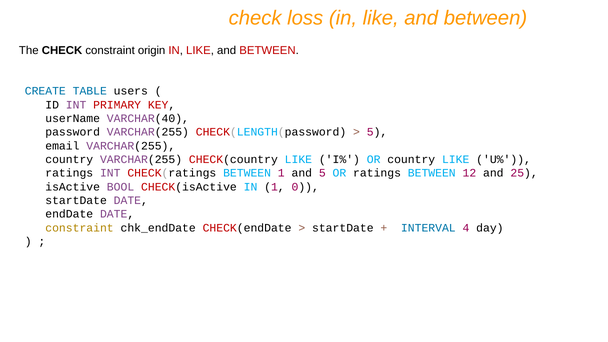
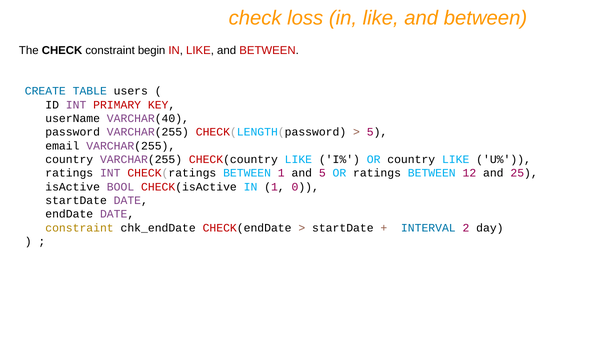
origin: origin -> begin
4: 4 -> 2
